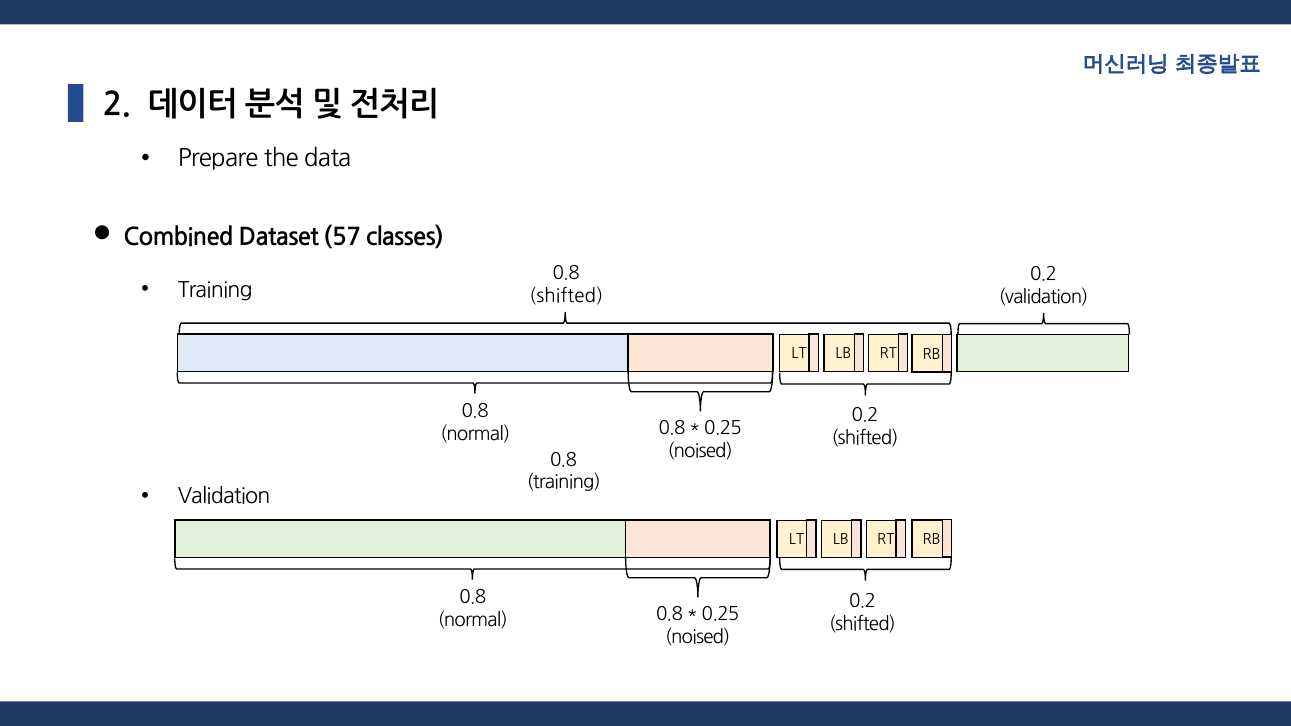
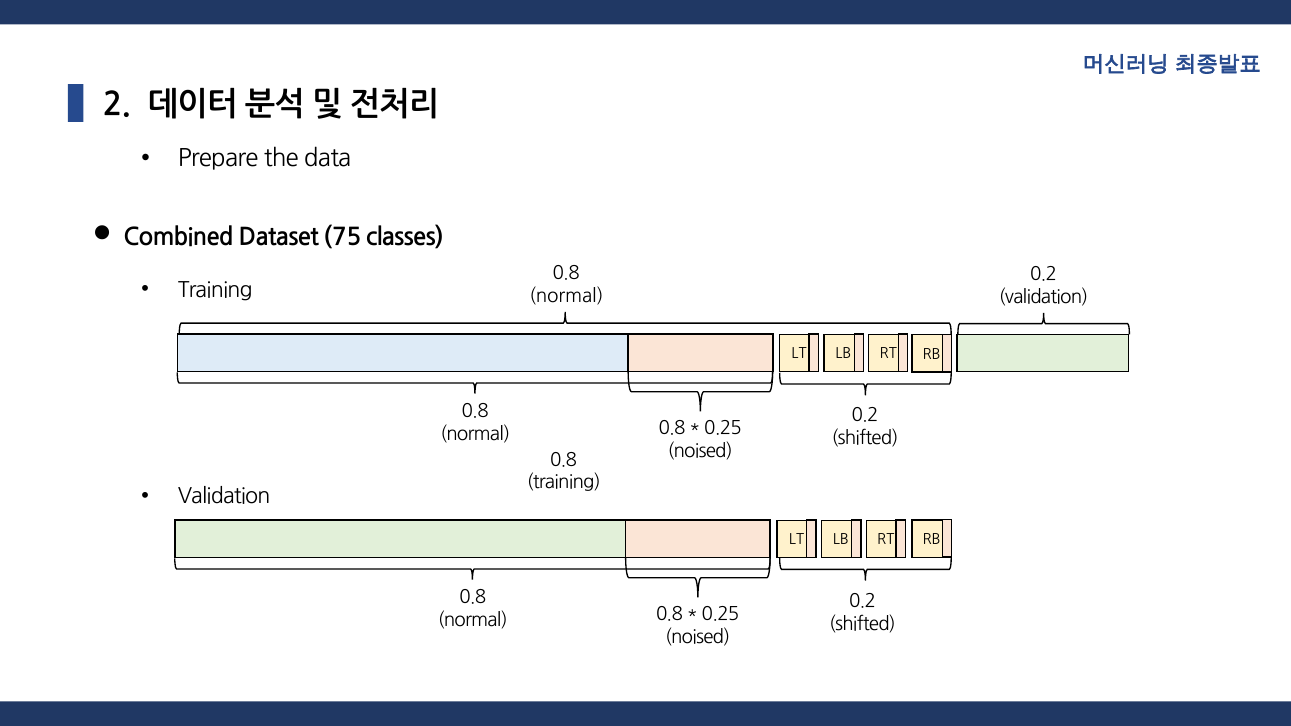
57: 57 -> 75
shifted at (566, 296): shifted -> normal
